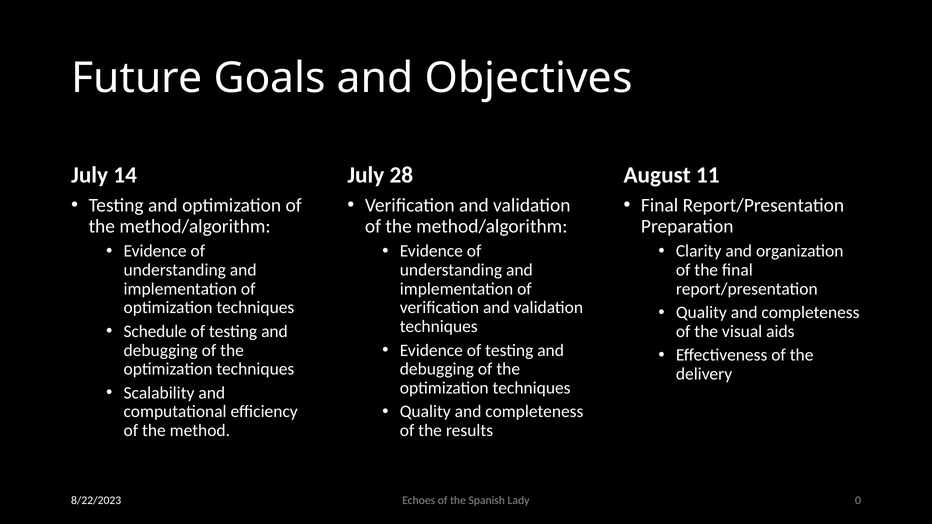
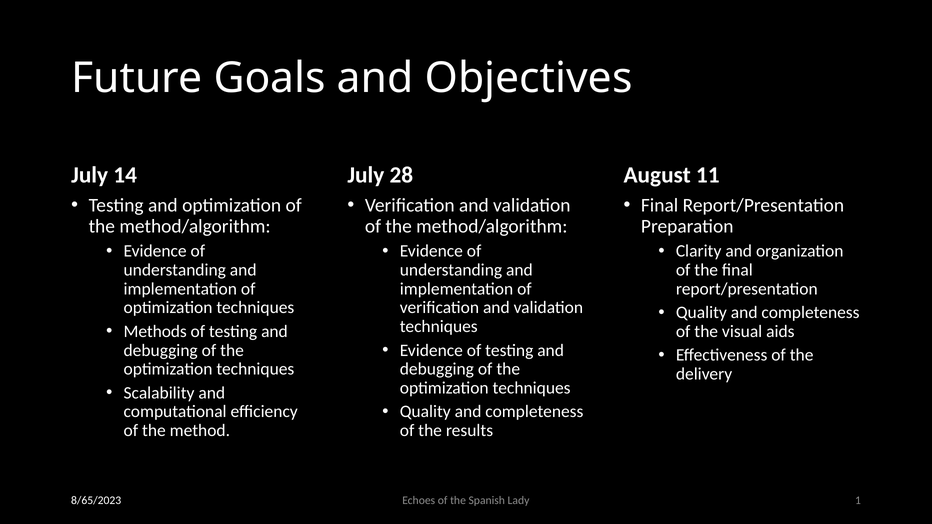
Schedule: Schedule -> Methods
8/22/2023: 8/22/2023 -> 8/65/2023
0: 0 -> 1
